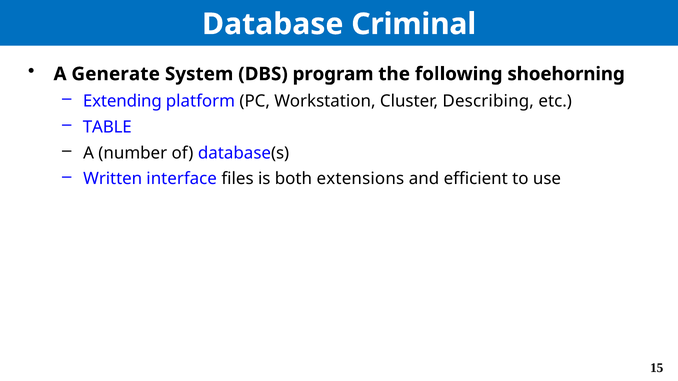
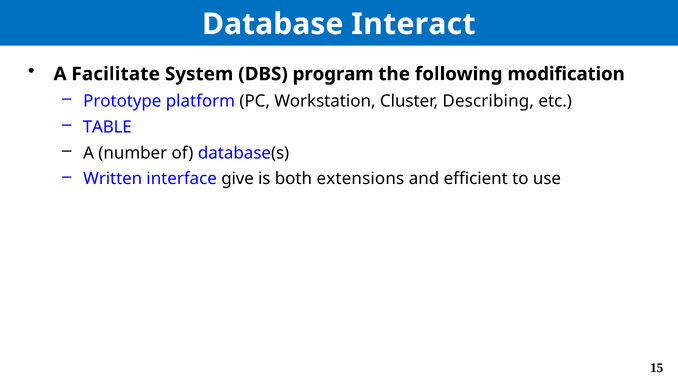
Criminal: Criminal -> Interact
Generate: Generate -> Facilitate
shoehorning: shoehorning -> modification
Extending: Extending -> Prototype
files: files -> give
